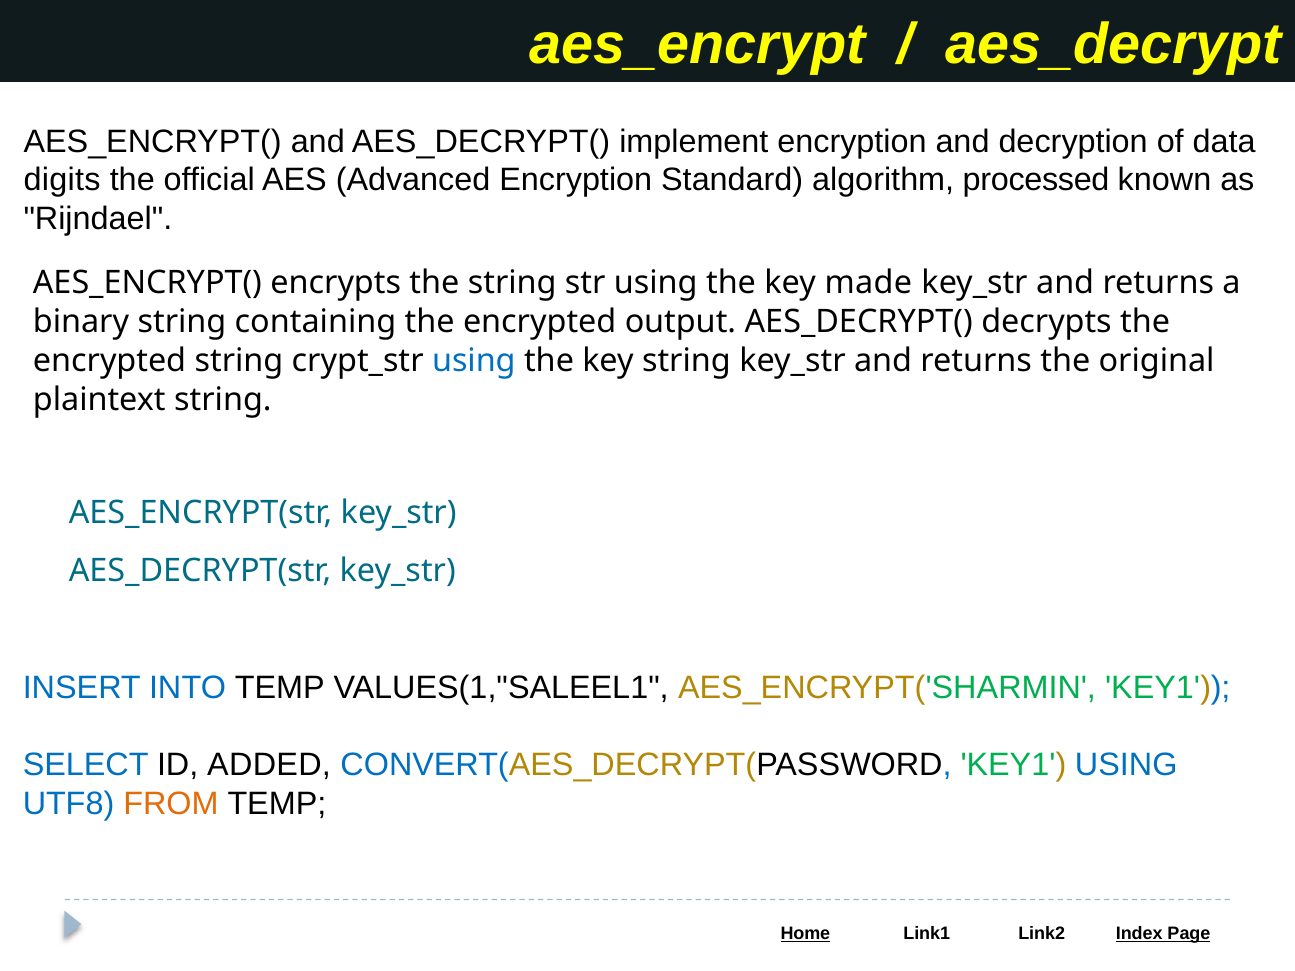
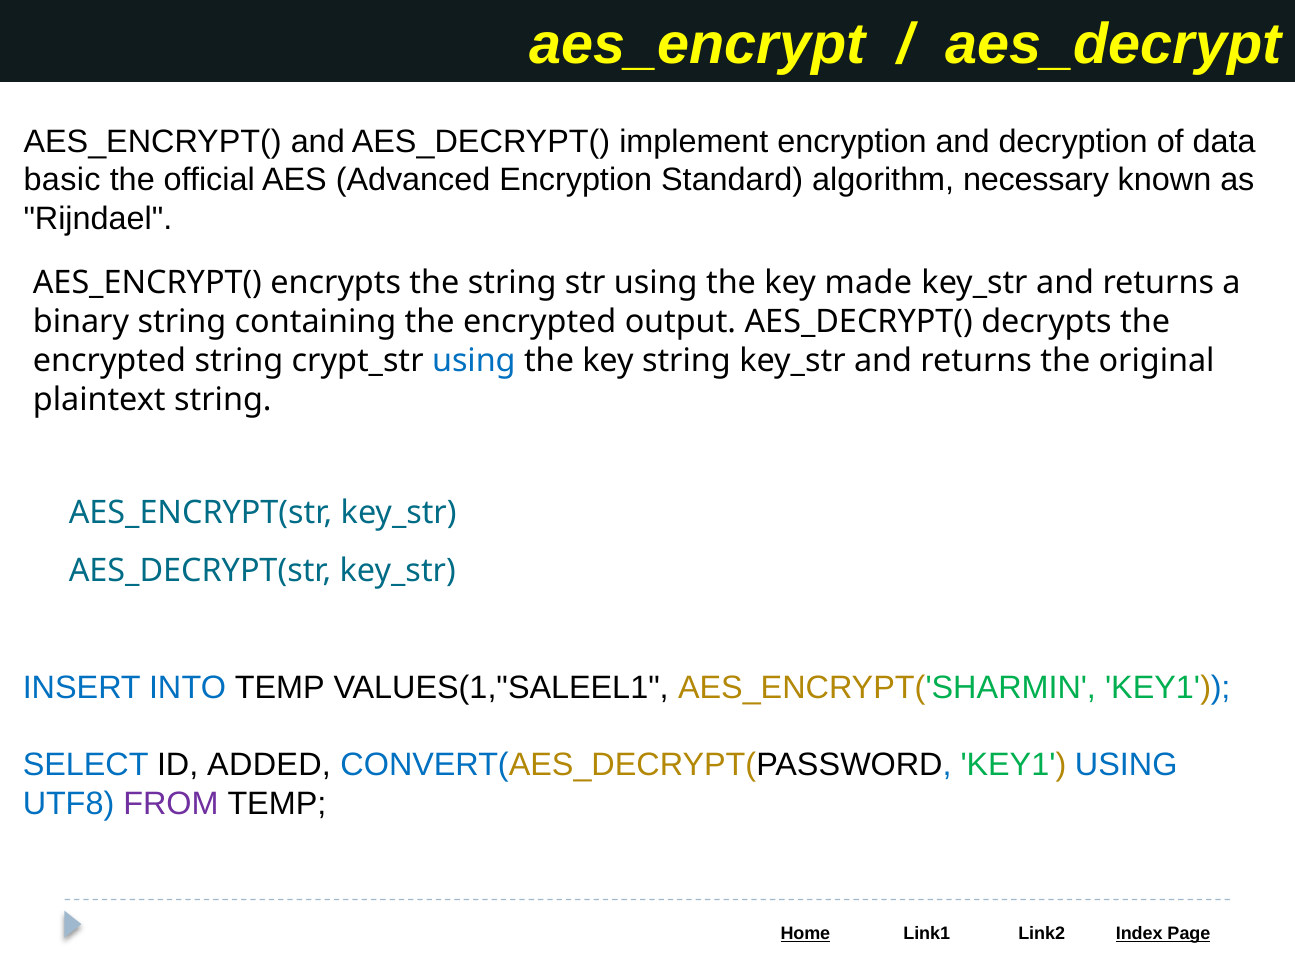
digits: digits -> basic
processed: processed -> necessary
FROM colour: orange -> purple
